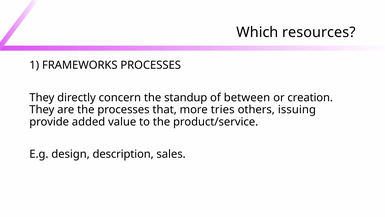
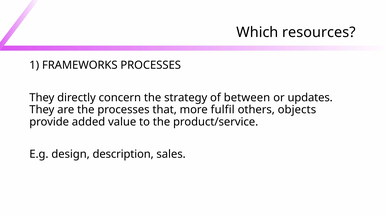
standup: standup -> strategy
creation: creation -> updates
tries: tries -> fulfil
issuing: issuing -> objects
